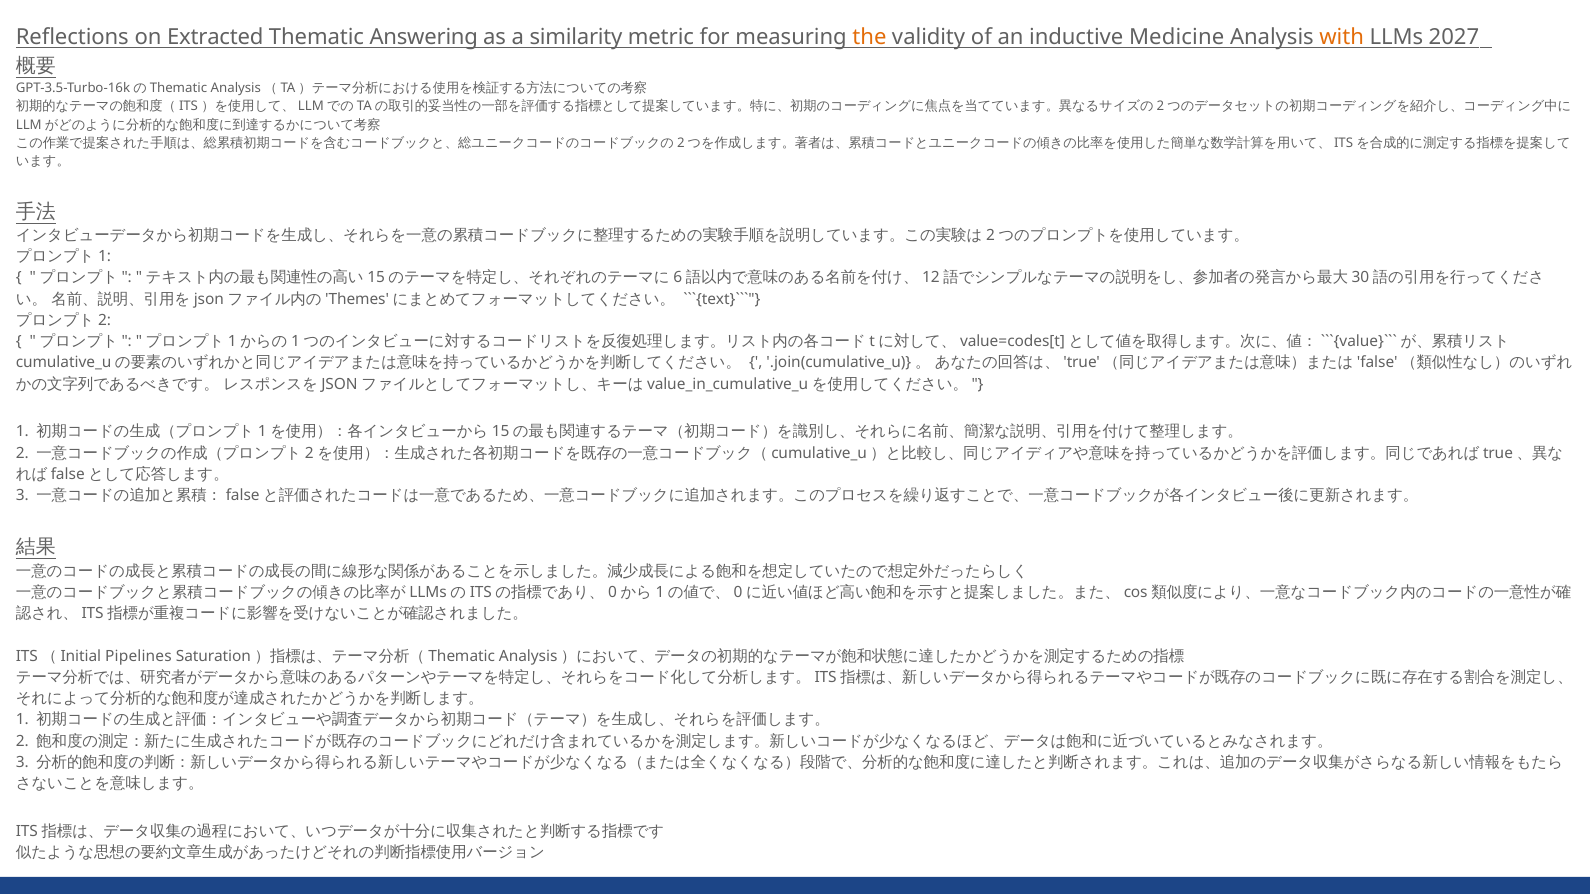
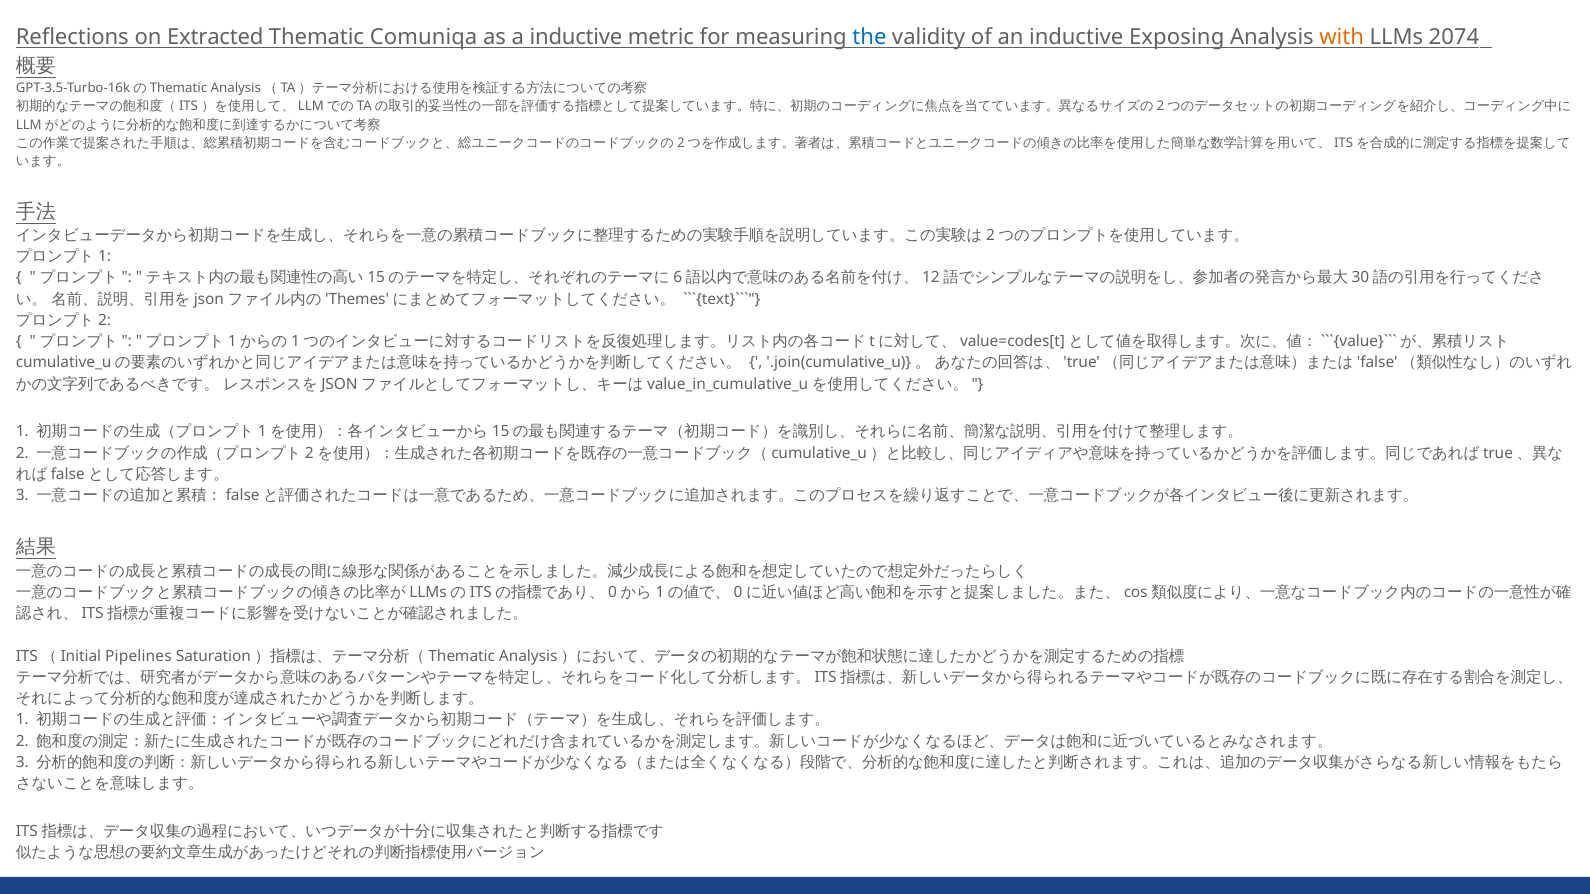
Answering: Answering -> Comuniqa
a similarity: similarity -> inductive
the colour: orange -> blue
Medicine: Medicine -> Exposing
2027: 2027 -> 2074
